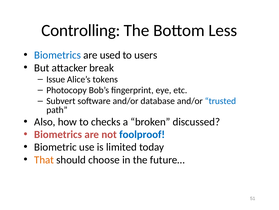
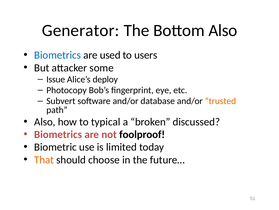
Controlling: Controlling -> Generator
Bottom Less: Less -> Also
break: break -> some
tokens: tokens -> deploy
trusted colour: blue -> orange
checks: checks -> typical
foolproof colour: blue -> black
